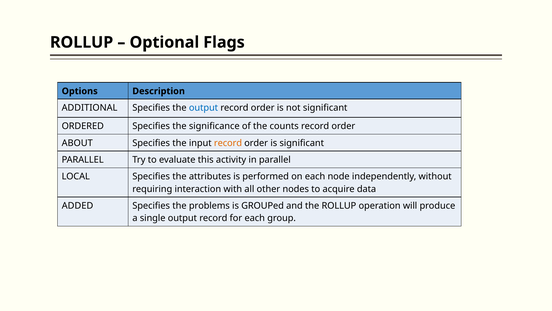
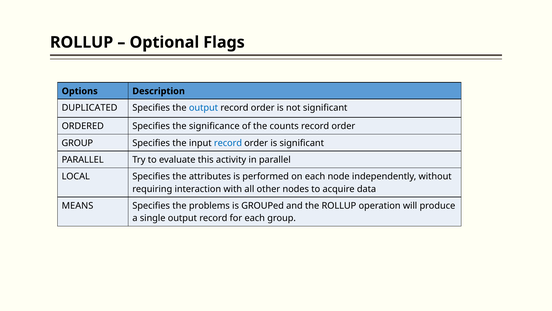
ADDITIONAL: ADDITIONAL -> DUPLICATED
ABOUT at (77, 143): ABOUT -> GROUP
record at (228, 143) colour: orange -> blue
ADDED: ADDED -> MEANS
